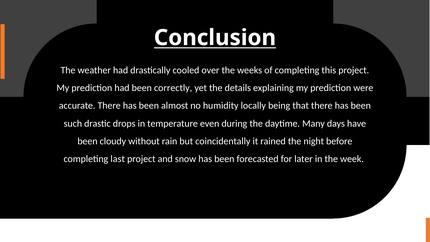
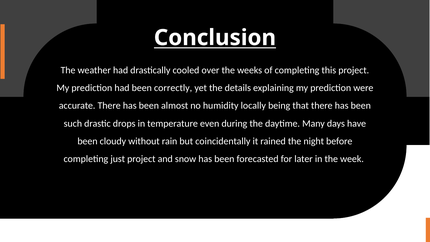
last: last -> just
